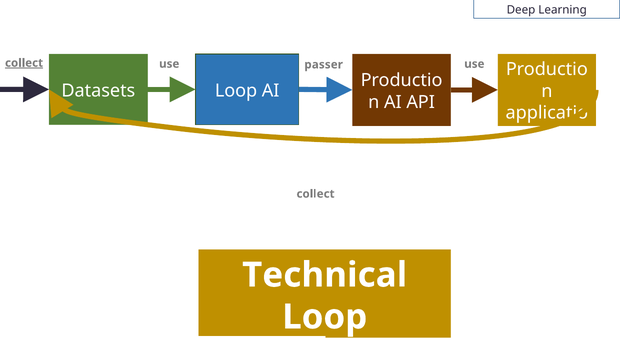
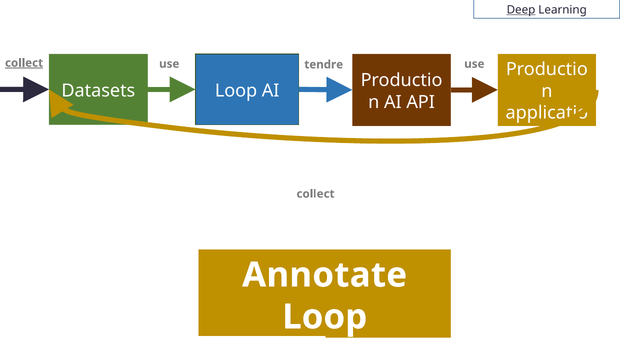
Deep underline: none -> present
passer: passer -> tendre
Technical: Technical -> Annotate
